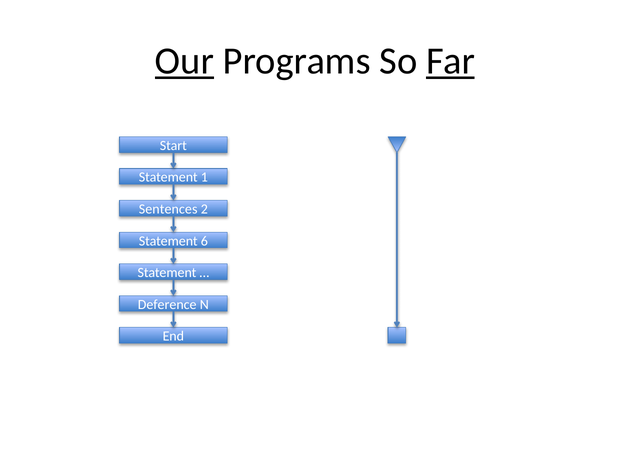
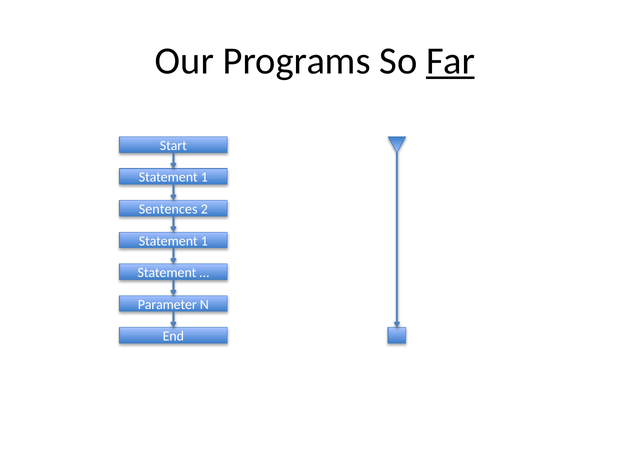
Our underline: present -> none
6 at (204, 241): 6 -> 1
Deference: Deference -> Parameter
